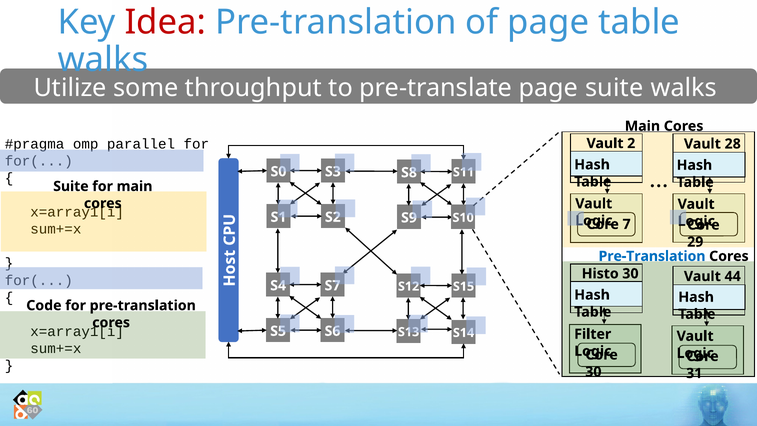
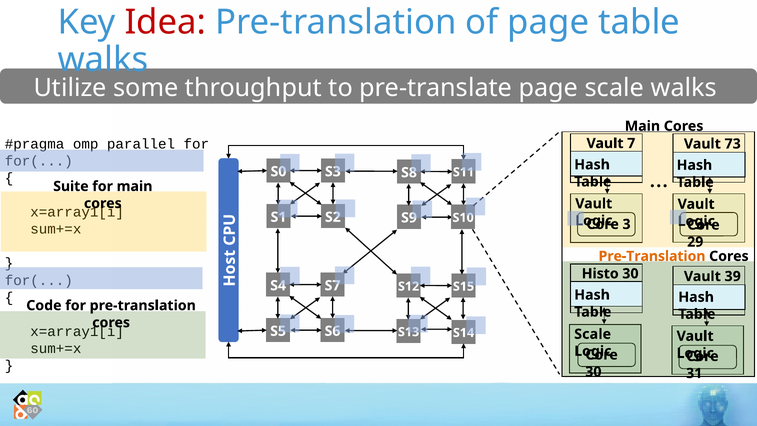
page suite: suite -> scale
2: 2 -> 7
28: 28 -> 73
7: 7 -> 3
Pre-Translation at (652, 256) colour: blue -> orange
44: 44 -> 39
Filter at (593, 334): Filter -> Scale
